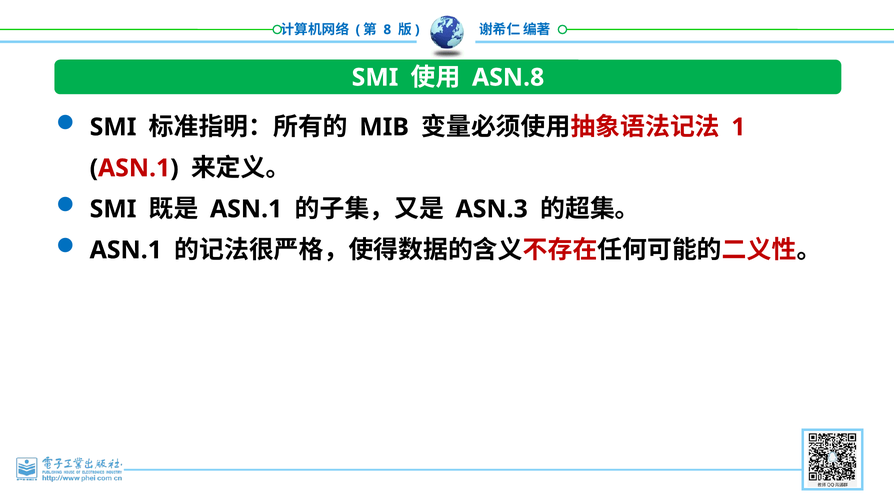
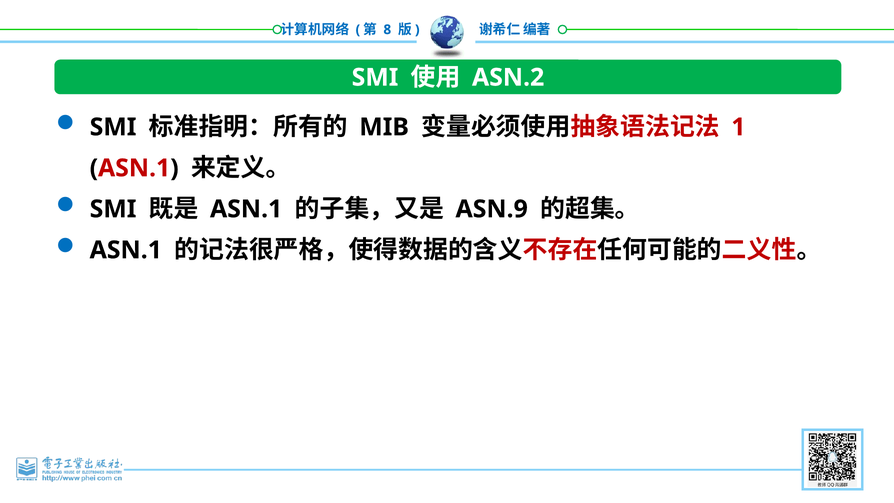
ASN.8: ASN.8 -> ASN.2
ASN.3: ASN.3 -> ASN.9
